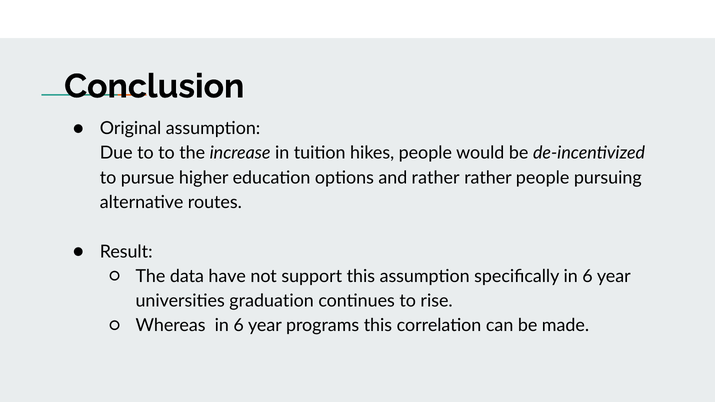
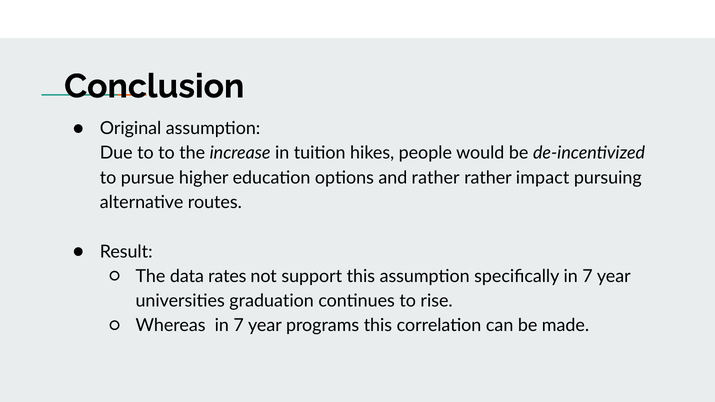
rather people: people -> impact
have: have -> rates
specifically in 6: 6 -> 7
Whereas in 6: 6 -> 7
